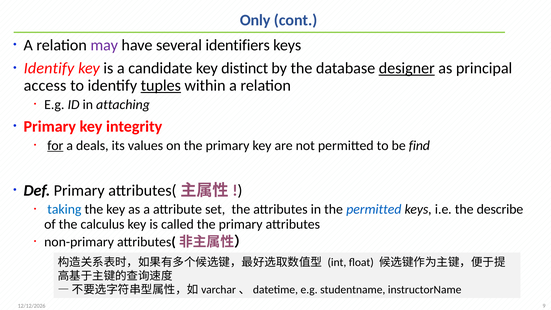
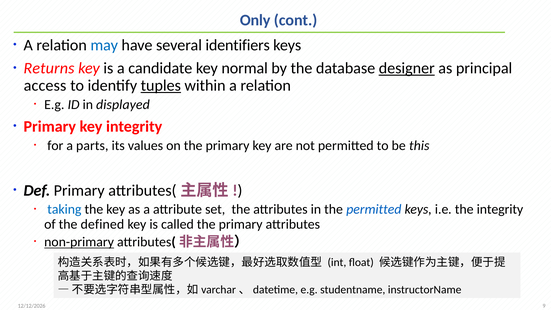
may colour: purple -> blue
Identify at (49, 68): Identify -> Returns
distinct: distinct -> normal
attaching: attaching -> displayed
for underline: present -> none
deals: deals -> parts
find: find -> this
the describe: describe -> integrity
calculus: calculus -> defined
non-primary underline: none -> present
